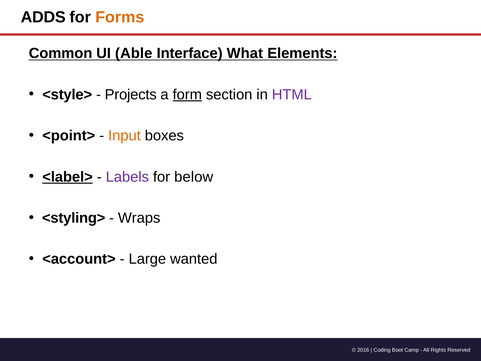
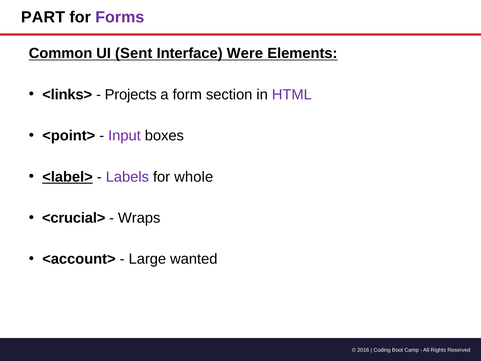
ADDS: ADDS -> PART
Forms colour: orange -> purple
Able: Able -> Sent
What: What -> Were
<style>: <style> -> <links>
form underline: present -> none
Input colour: orange -> purple
below: below -> whole
<styling>: <styling> -> <crucial>
